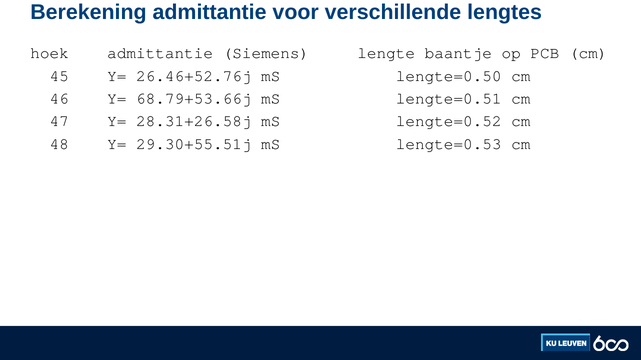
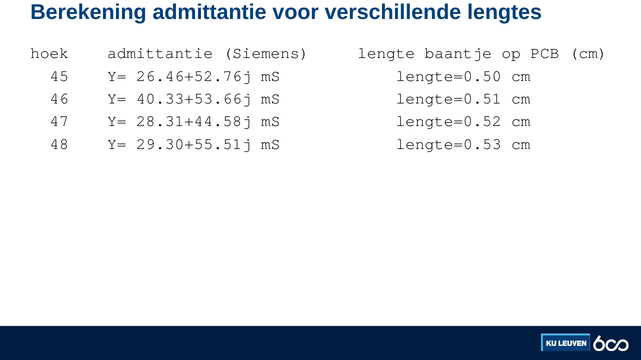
68.79+53.66j: 68.79+53.66j -> 40.33+53.66j
28.31+26.58j: 28.31+26.58j -> 28.31+44.58j
